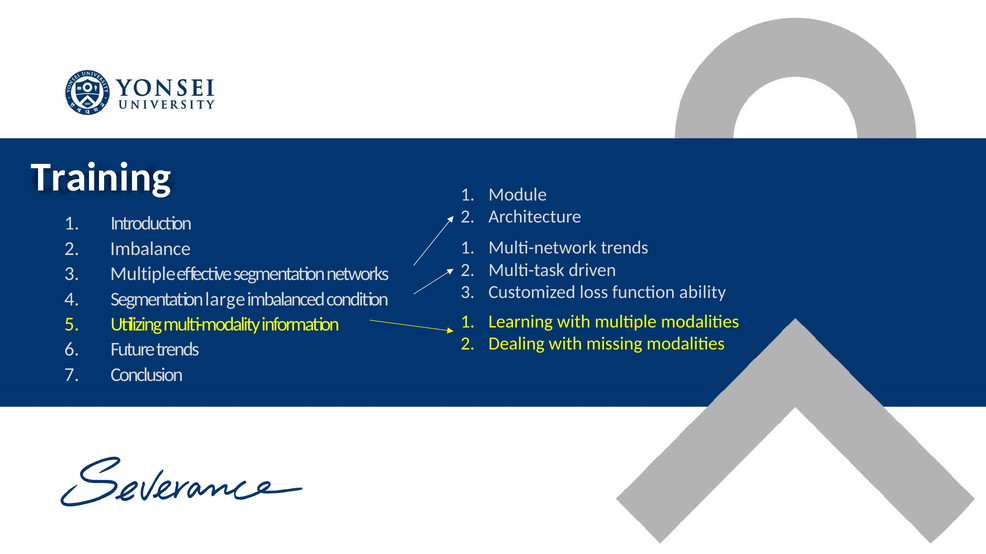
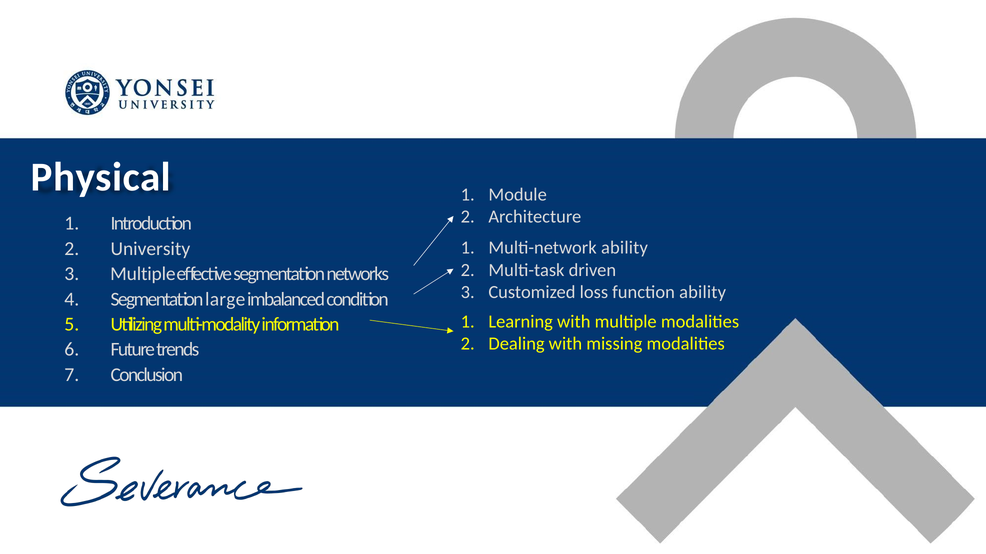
Training: Training -> Physical
Multi-network trends: trends -> ability
Imbalance: Imbalance -> University
